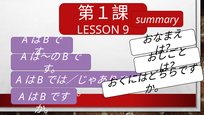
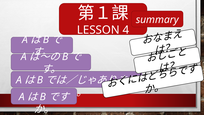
9: 9 -> 4
